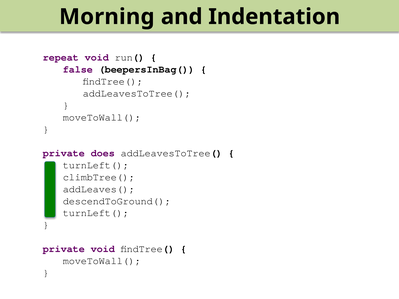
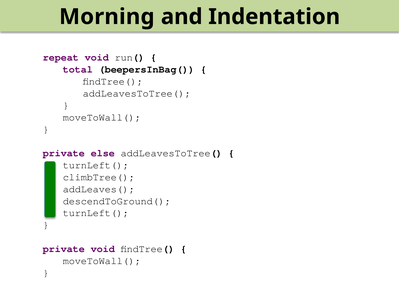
false: false -> total
does: does -> else
